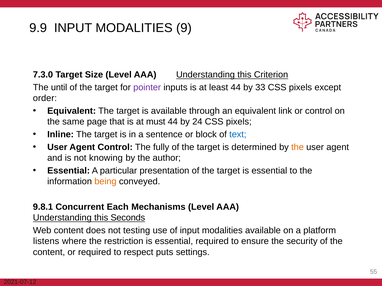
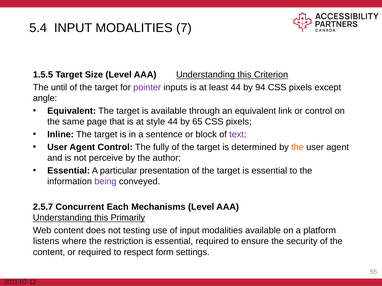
9.9: 9.9 -> 5.4
9: 9 -> 7
7.3.0: 7.3.0 -> 1.5.5
33: 33 -> 94
order: order -> angle
must: must -> style
24: 24 -> 65
text colour: blue -> purple
knowing: knowing -> perceive
being colour: orange -> purple
9.8.1: 9.8.1 -> 2.5.7
Seconds: Seconds -> Primarily
puts: puts -> form
